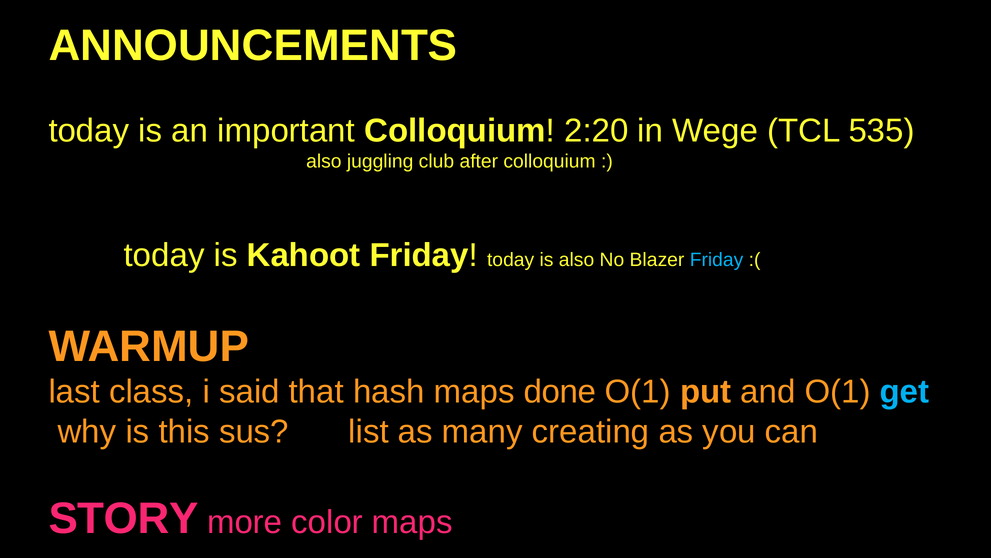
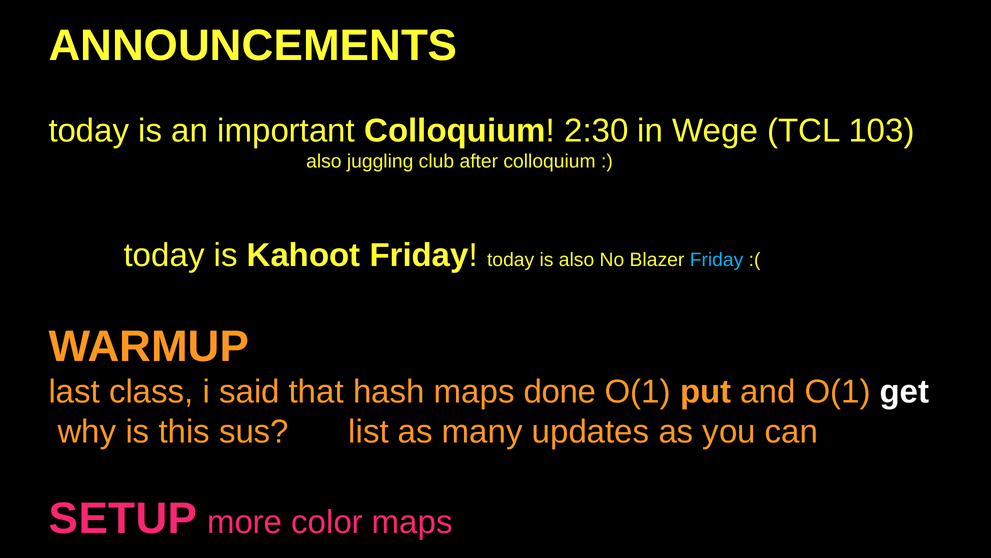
2:20: 2:20 -> 2:30
535: 535 -> 103
get colour: light blue -> white
creating: creating -> updates
STORY: STORY -> SETUP
